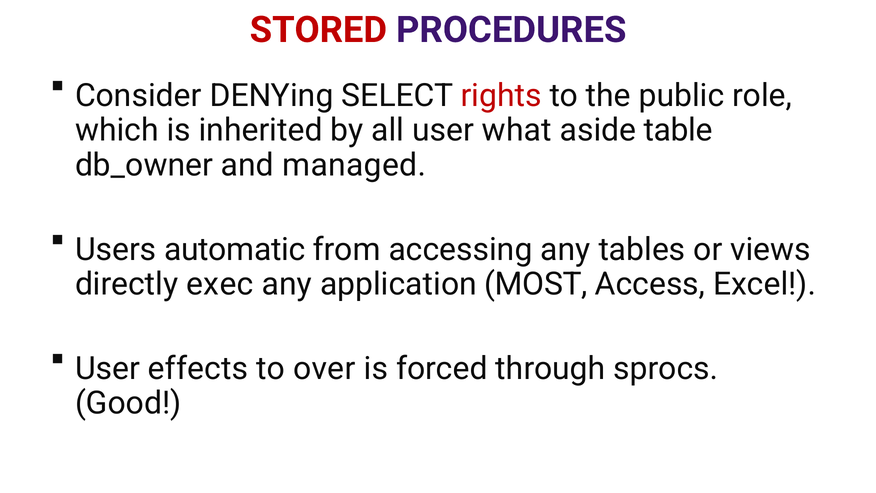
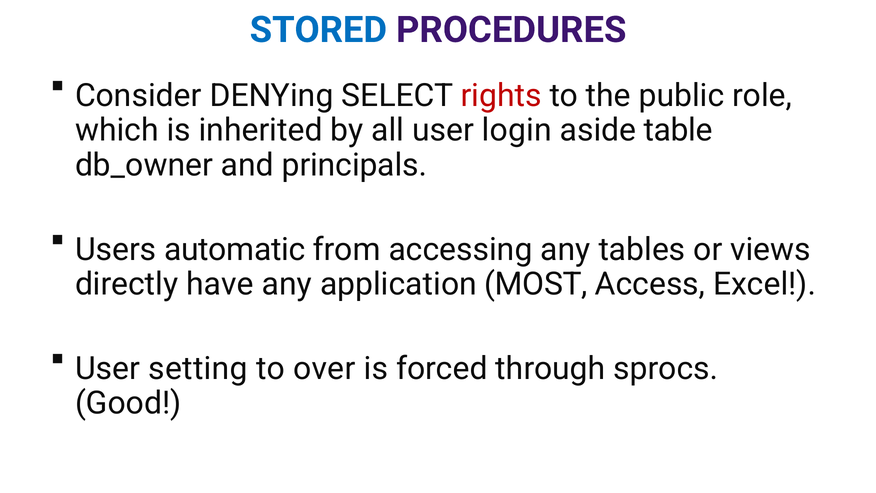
STORED colour: red -> blue
what: what -> login
managed: managed -> principals
exec: exec -> have
effects: effects -> setting
